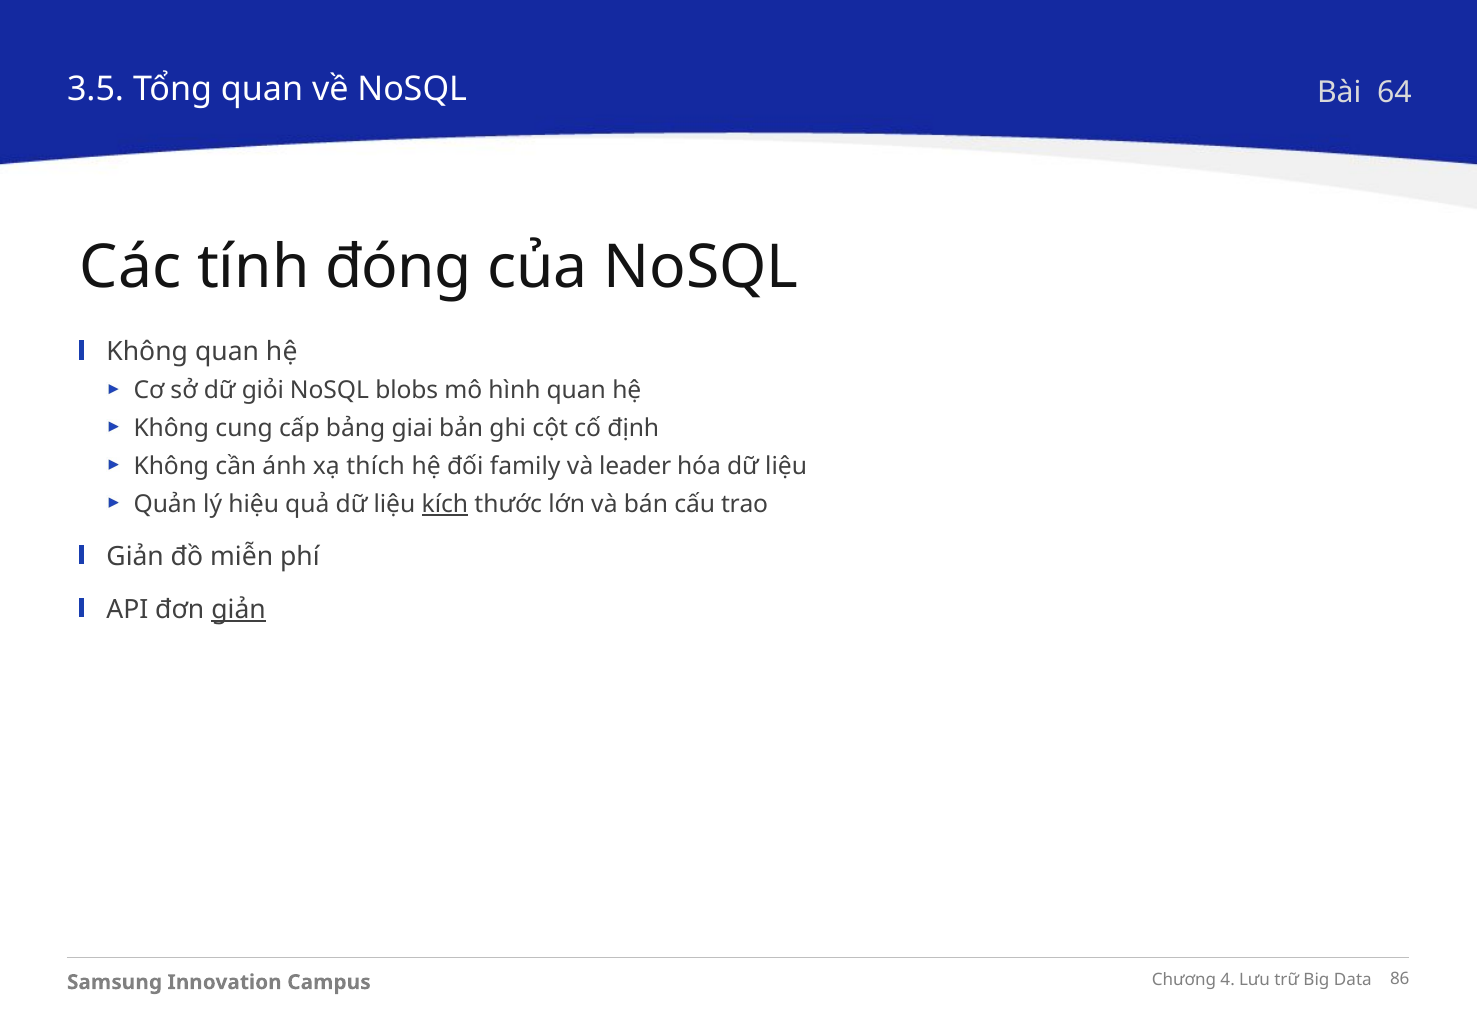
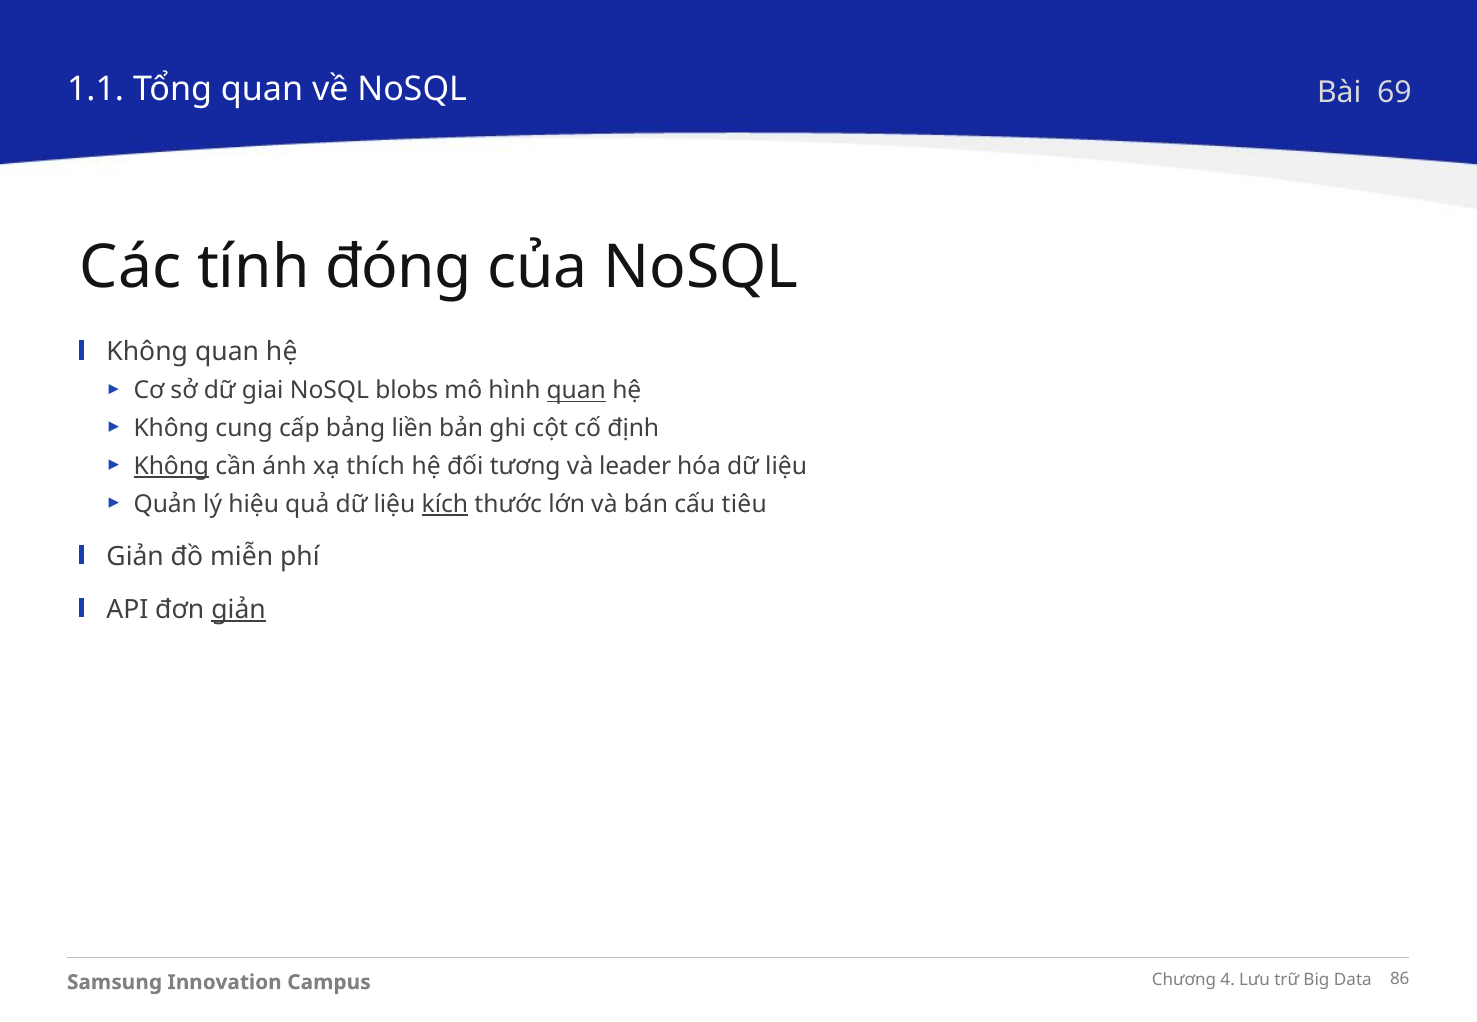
3.5: 3.5 -> 1.1
64: 64 -> 69
giỏi: giỏi -> giai
quan at (576, 391) underline: none -> present
giai: giai -> liền
Không at (171, 467) underline: none -> present
family: family -> tương
trao: trao -> tiêu
